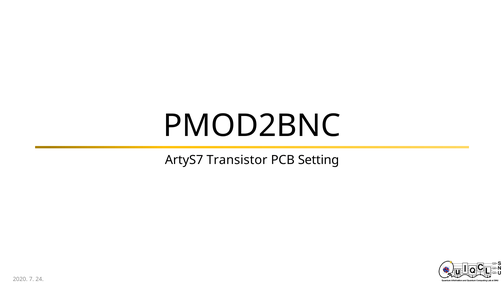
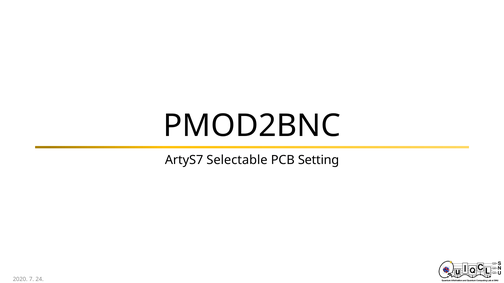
Transistor: Transistor -> Selectable
